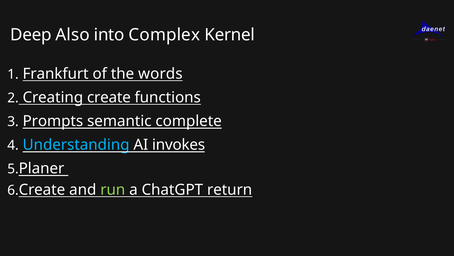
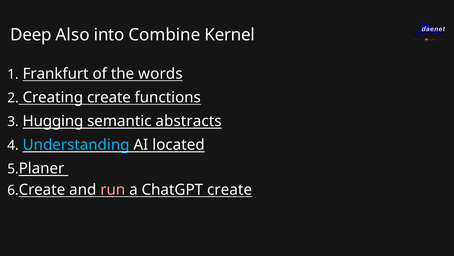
Complex: Complex -> Combine
Prompts: Prompts -> Hugging
complete: complete -> abstracts
invokes: invokes -> located
run colour: light green -> pink
ChatGPT return: return -> create
